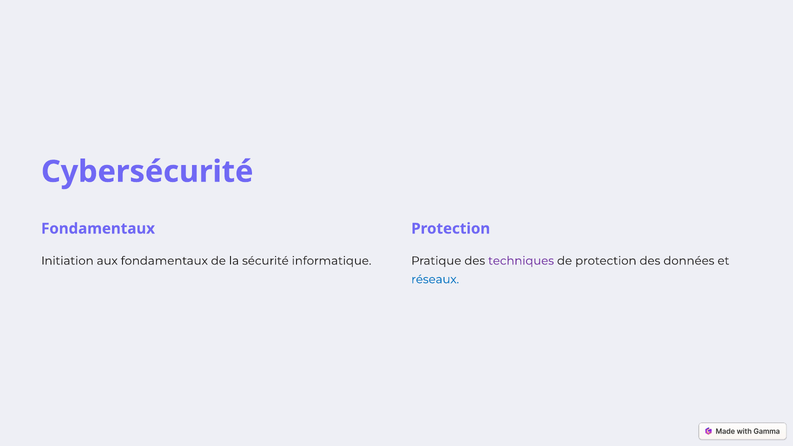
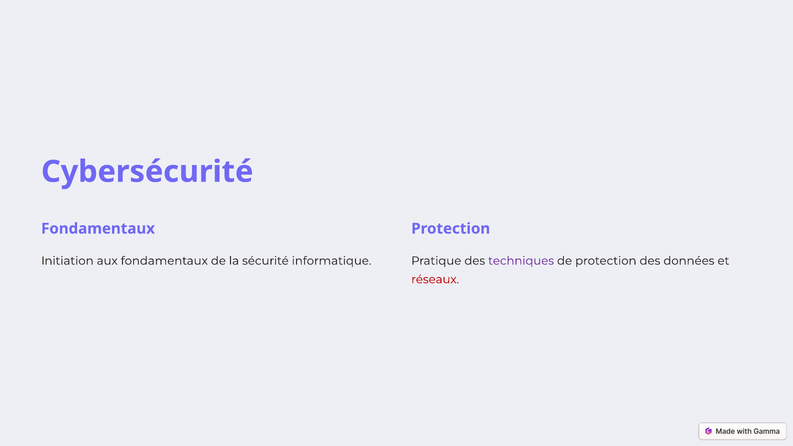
réseaux colour: blue -> red
